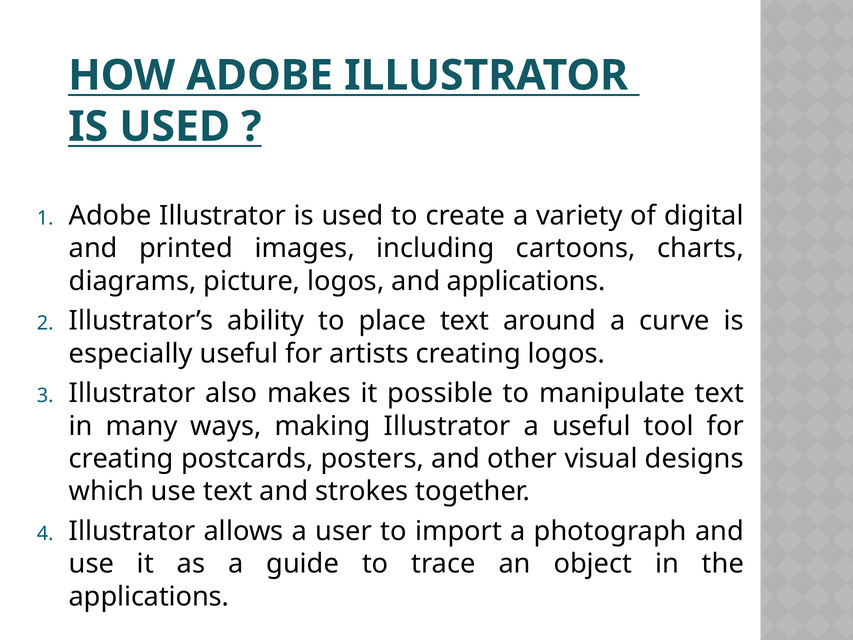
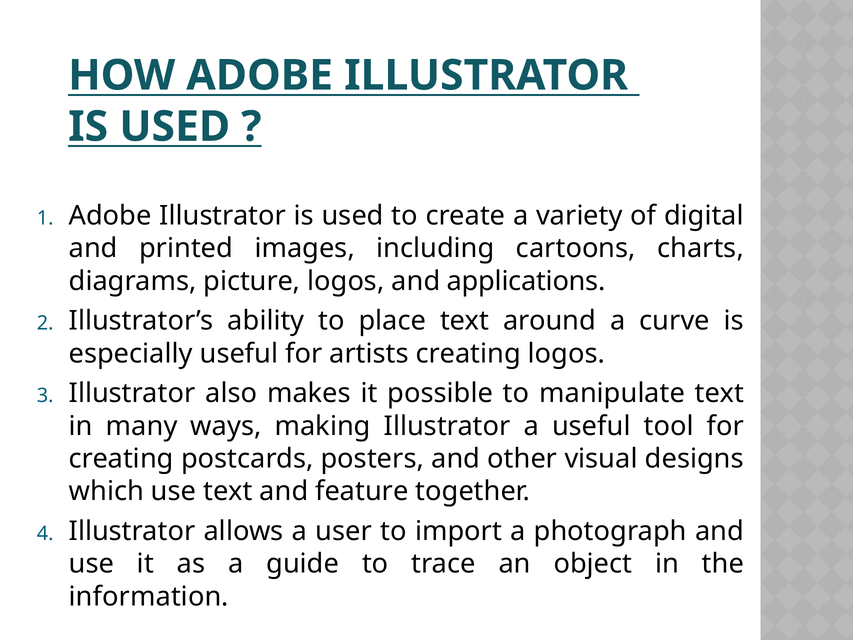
strokes: strokes -> feature
applications at (149, 596): applications -> information
